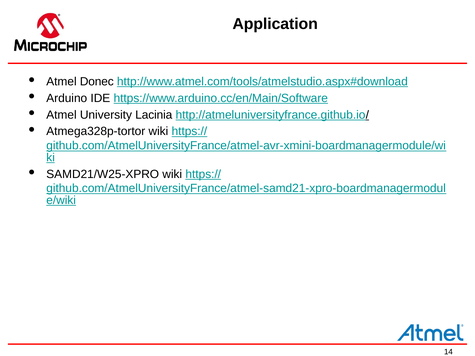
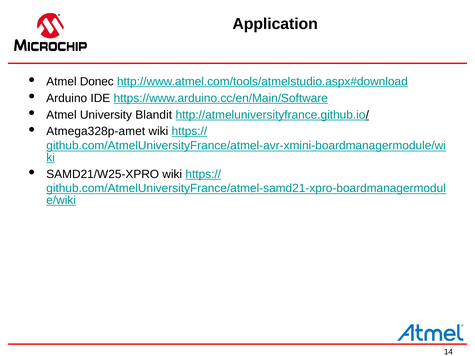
Lacinia: Lacinia -> Blandit
Atmega328p-tortor: Atmega328p-tortor -> Atmega328p-amet
